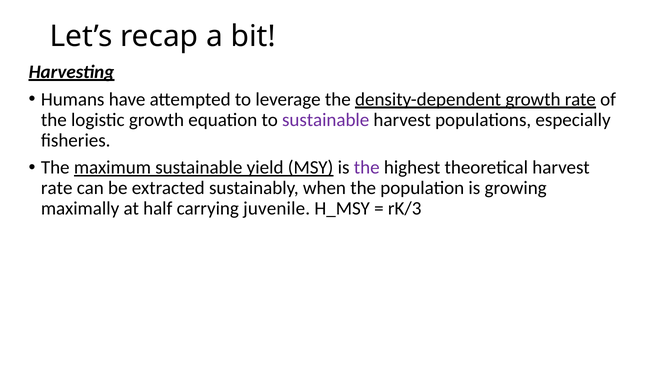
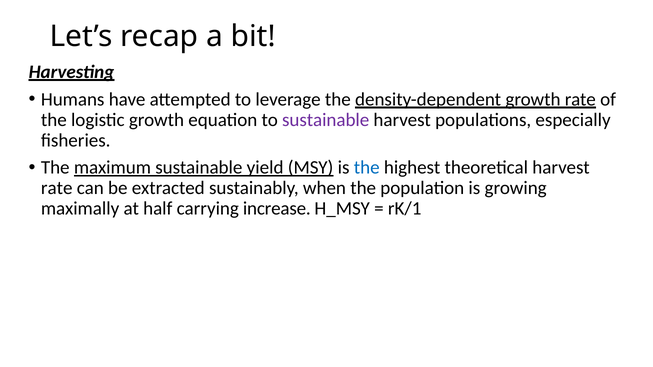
the at (367, 168) colour: purple -> blue
juvenile: juvenile -> increase
rK/3: rK/3 -> rK/1
